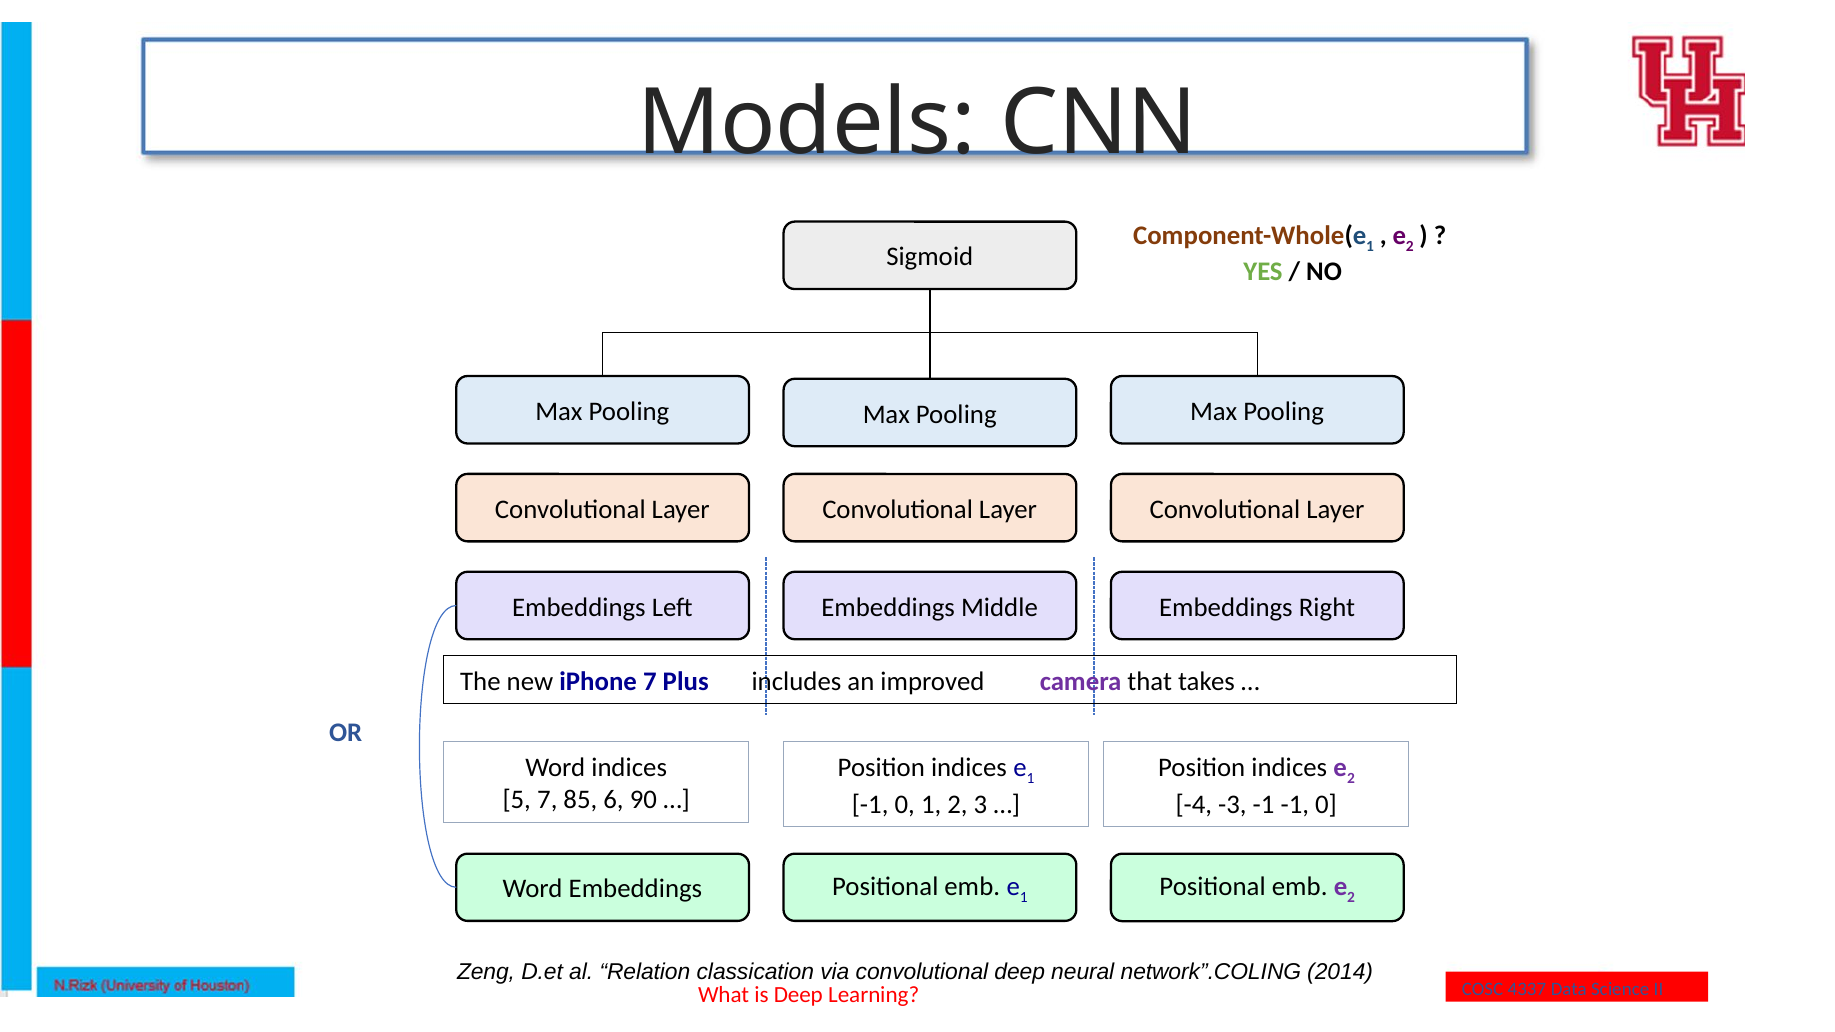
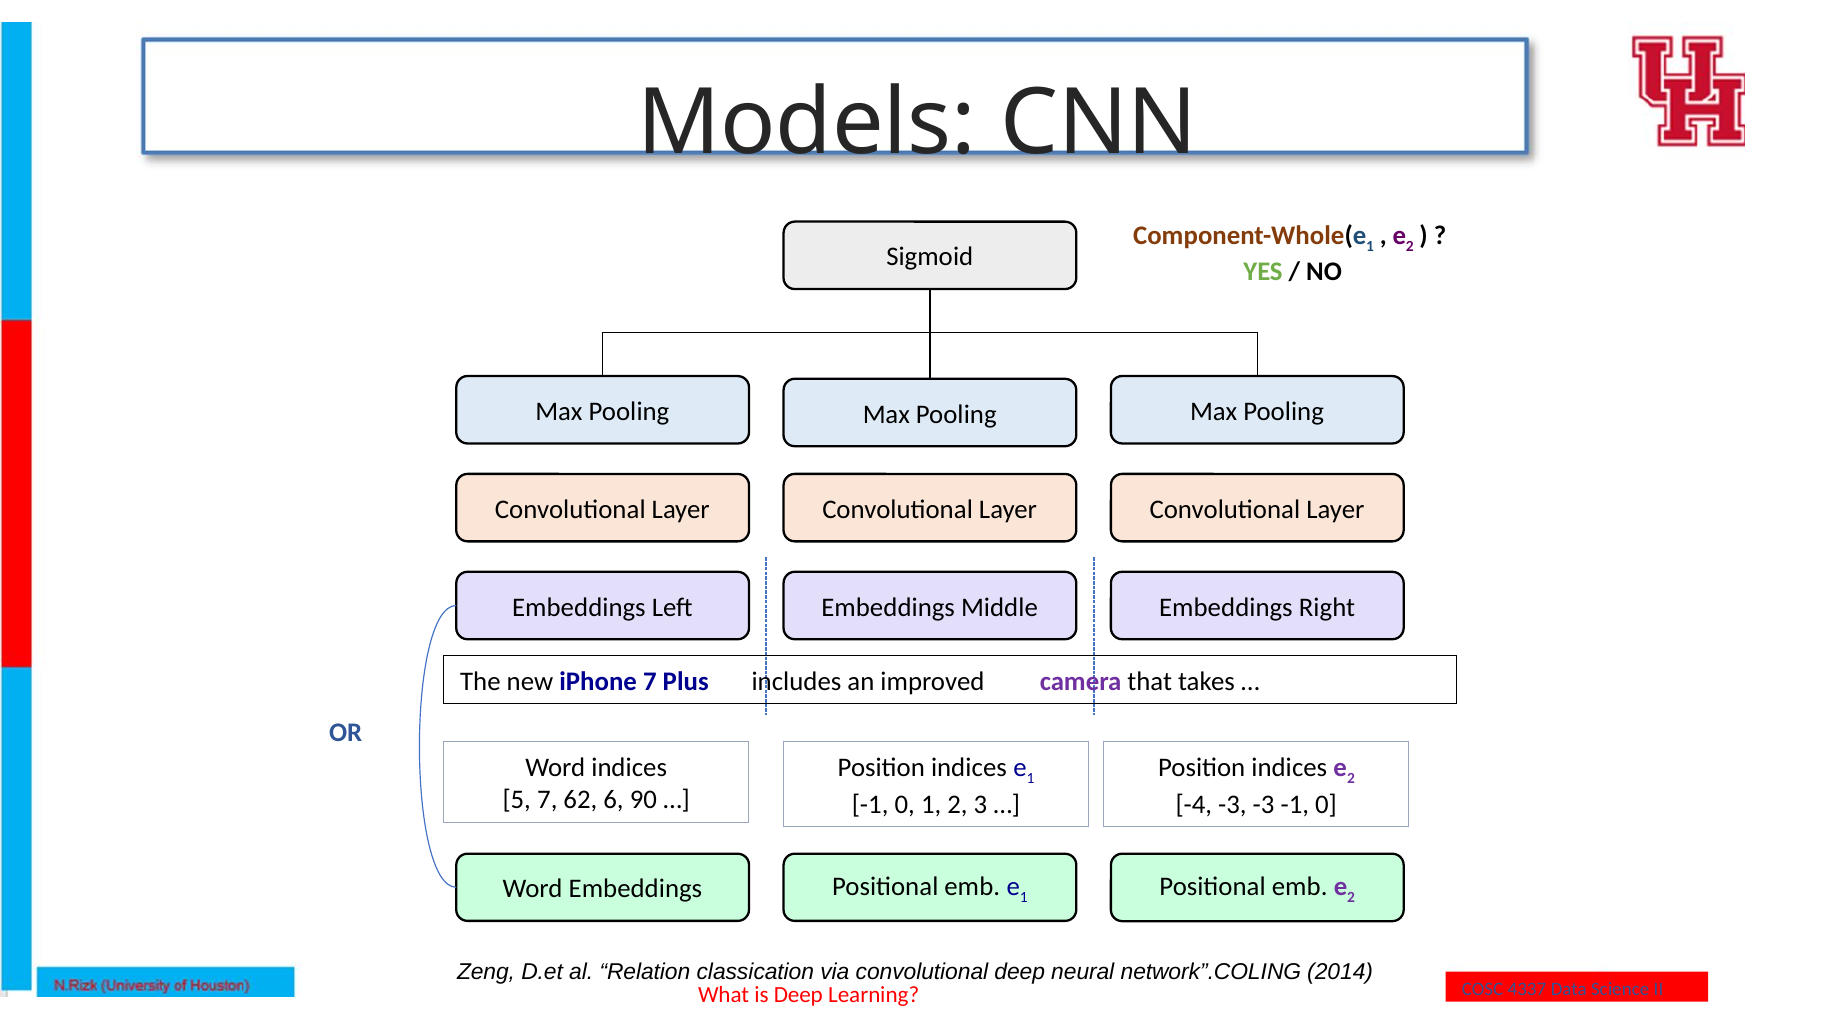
85: 85 -> 62
-3 -1: -1 -> -3
